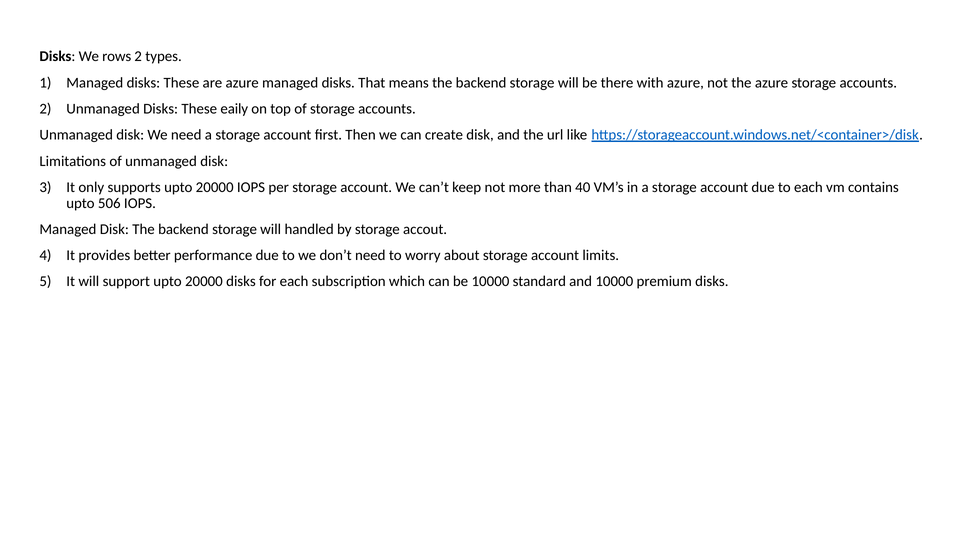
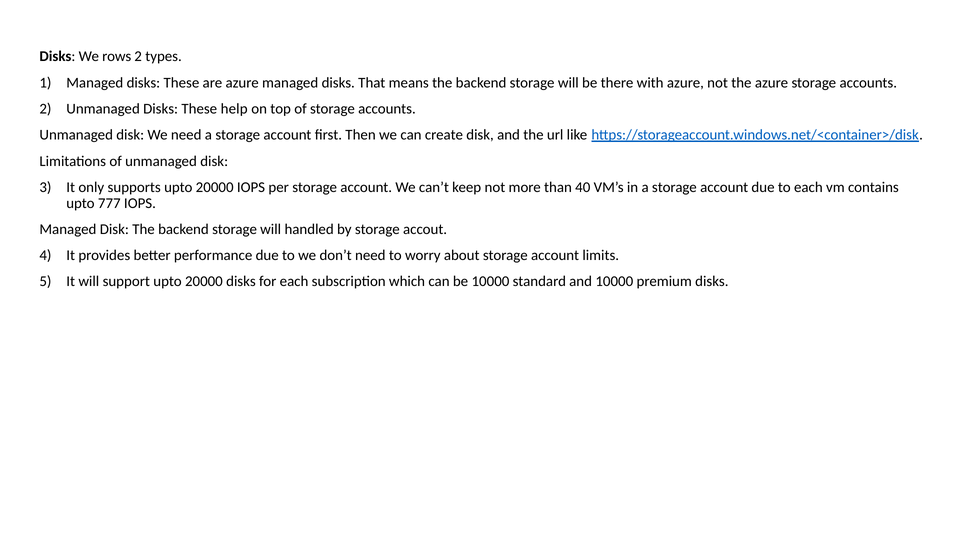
eaily: eaily -> help
506: 506 -> 777
